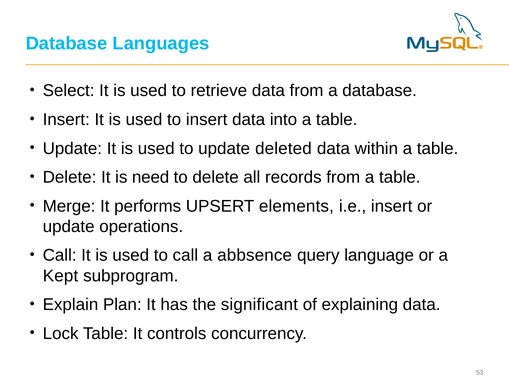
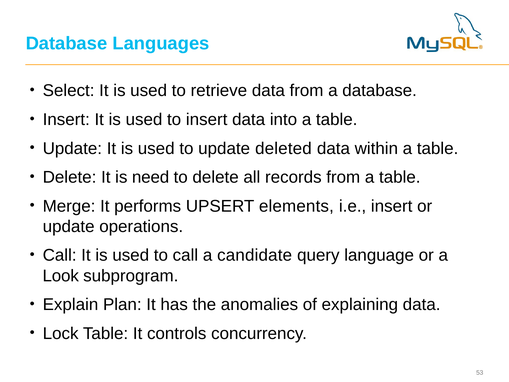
abbsence: abbsence -> candidate
Kept: Kept -> Look
significant: significant -> anomalies
